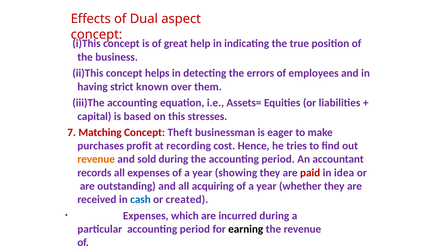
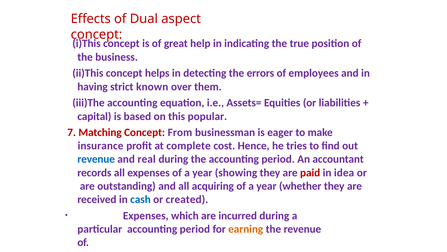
stresses: stresses -> popular
Theft: Theft -> From
purchases: purchases -> insurance
recording: recording -> complete
revenue at (96, 159) colour: orange -> blue
sold: sold -> real
earning colour: black -> orange
